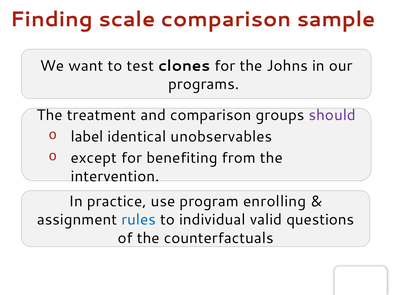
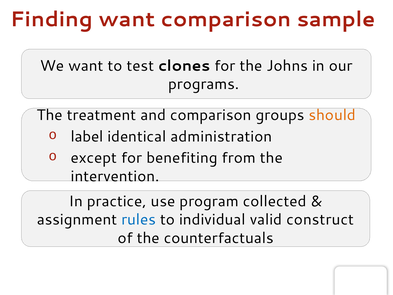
Finding scale: scale -> want
should colour: purple -> orange
unobservables: unobservables -> administration
enrolling: enrolling -> collected
questions: questions -> construct
